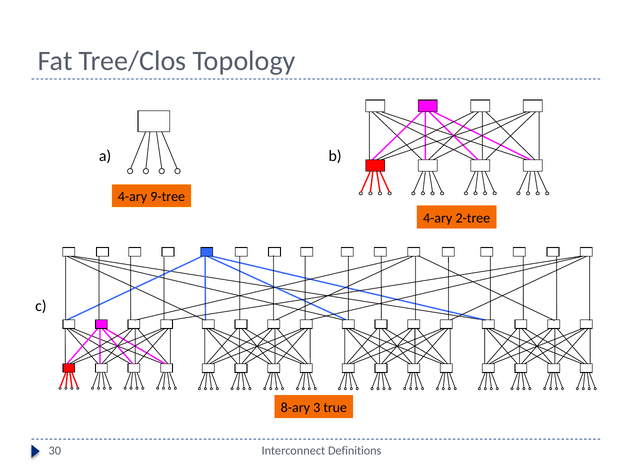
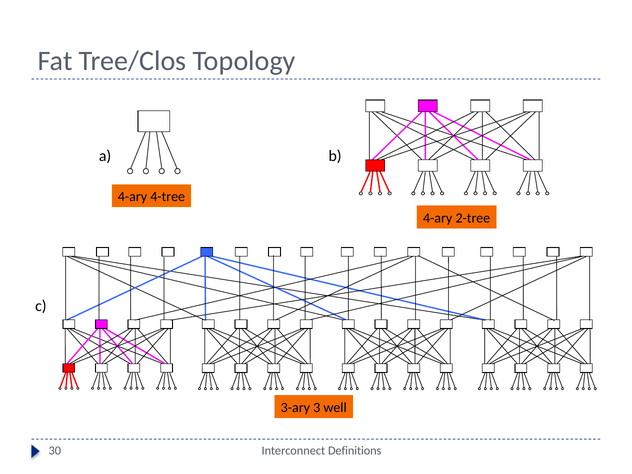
9-tree: 9-tree -> 4-tree
8-ary: 8-ary -> 3-ary
true: true -> well
